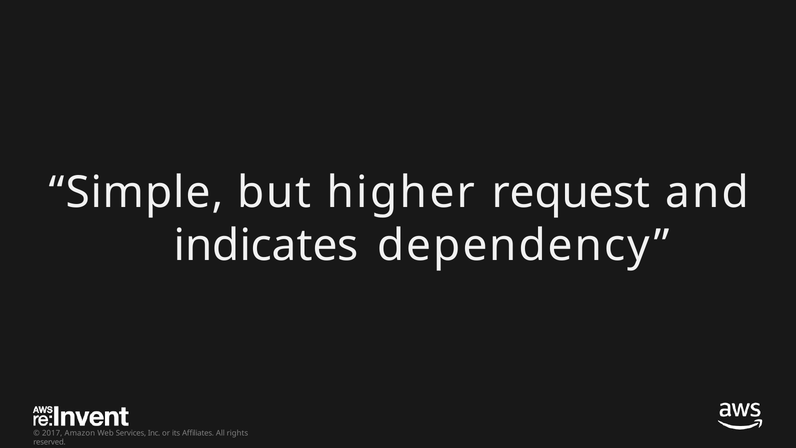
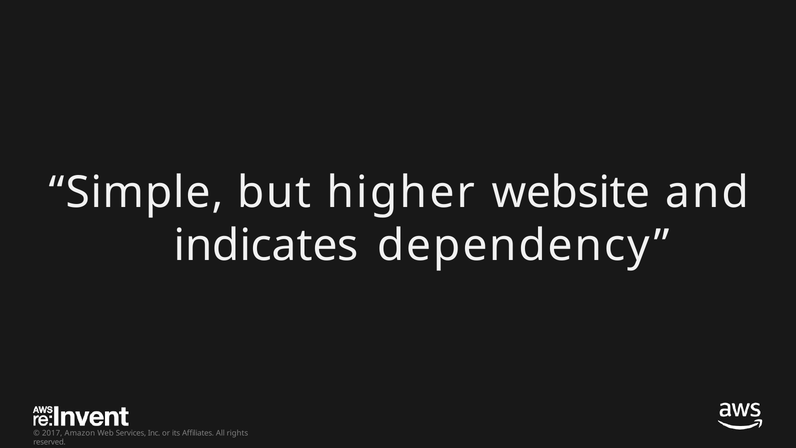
request: request -> website
